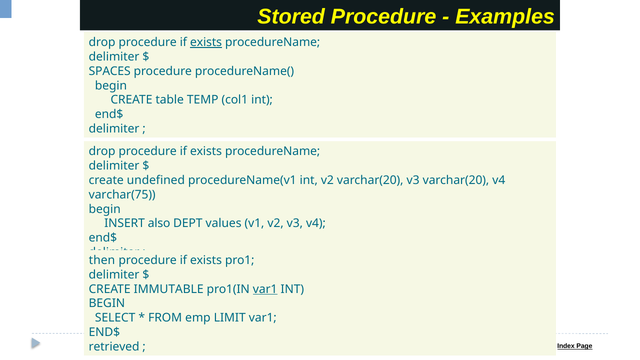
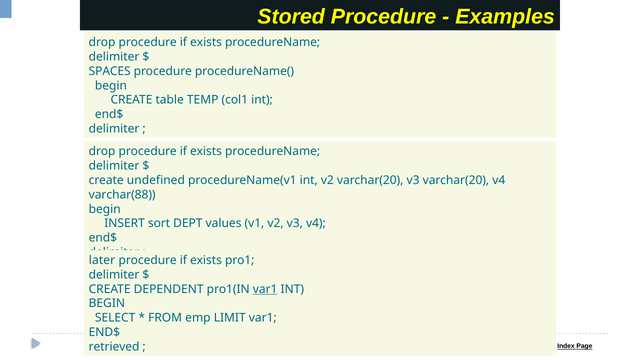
exists at (206, 42) underline: present -> none
varchar(75: varchar(75 -> varchar(88
also: also -> sort
then: then -> later
IMMUTABLE: IMMUTABLE -> DEPENDENT
